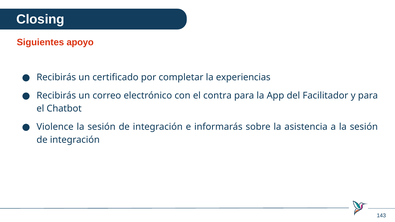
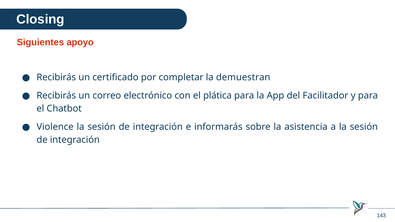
experiencias: experiencias -> demuestran
contra: contra -> plática
